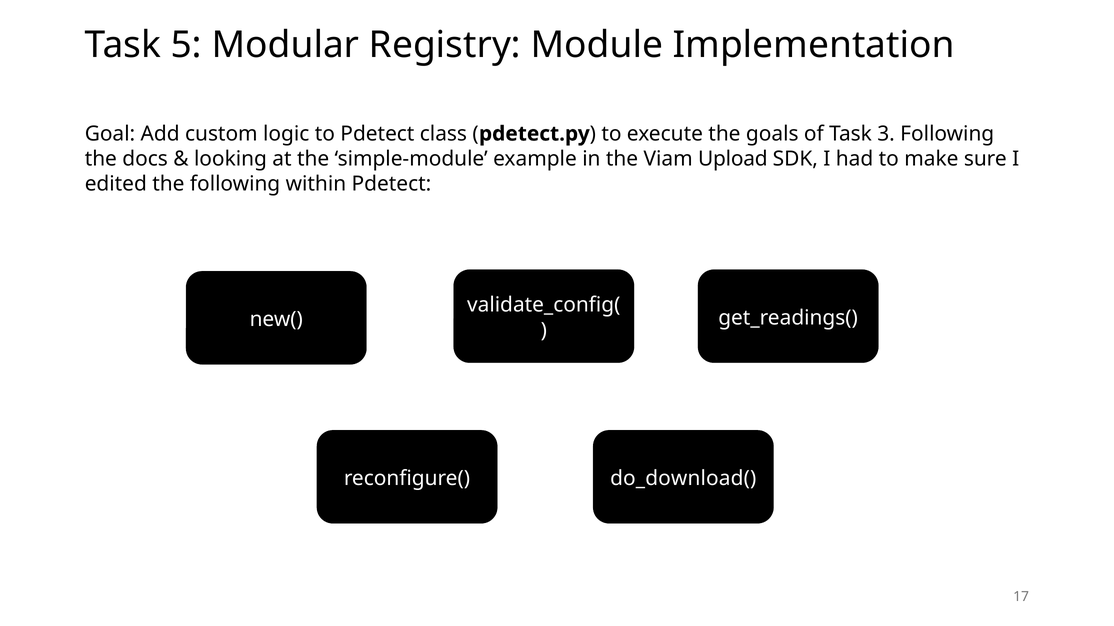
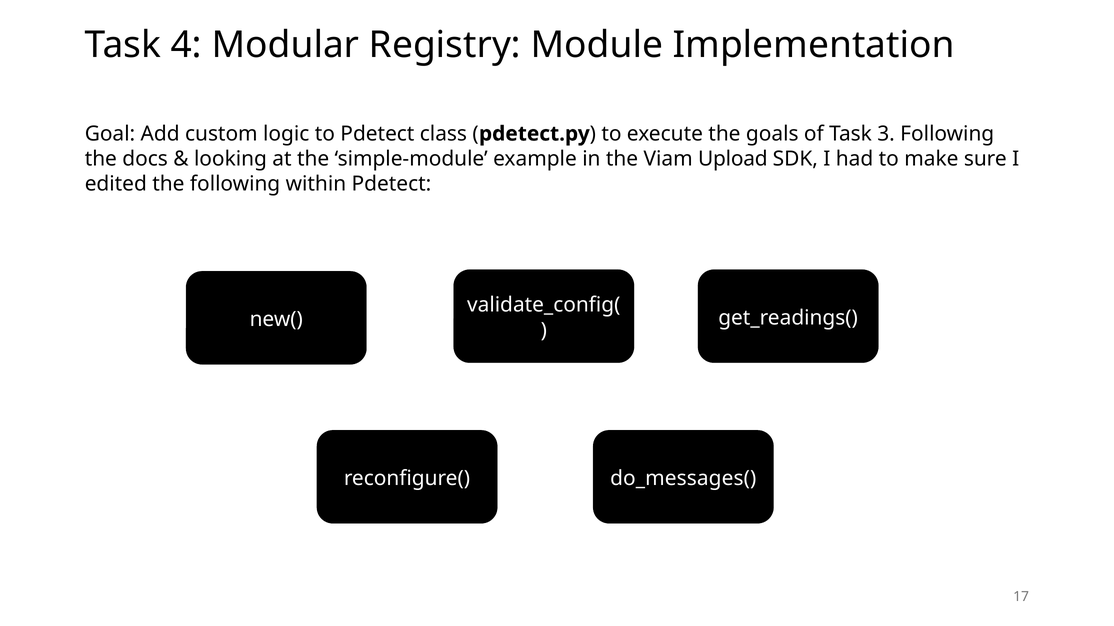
5: 5 -> 4
do_download(: do_download( -> do_messages(
